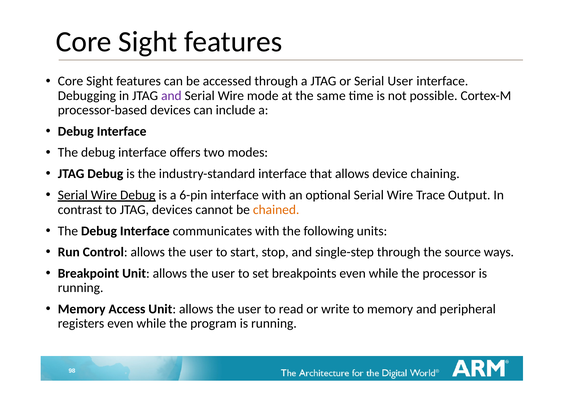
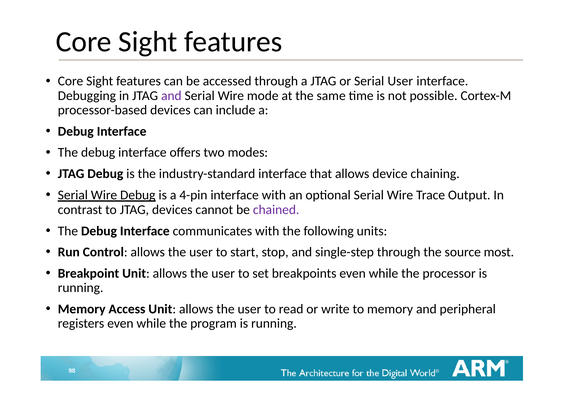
6-pin: 6-pin -> 4-pin
chained colour: orange -> purple
ways: ways -> most
